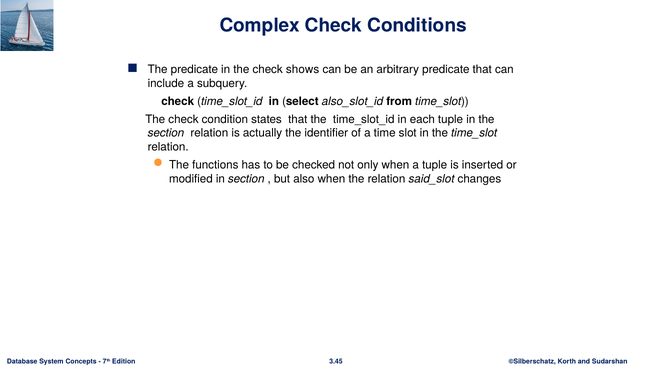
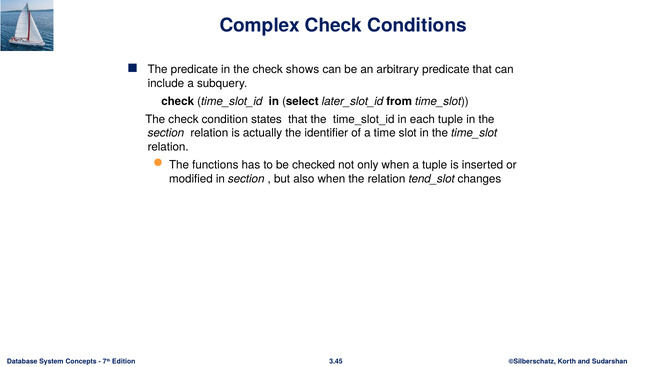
also_slot_id: also_slot_id -> later_slot_id
said_slot: said_slot -> tend_slot
